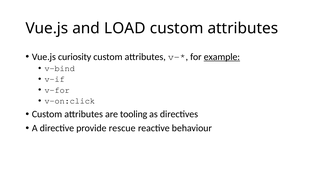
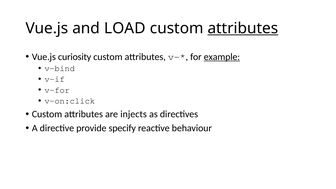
attributes at (243, 28) underline: none -> present
tooling: tooling -> injects
rescue: rescue -> specify
